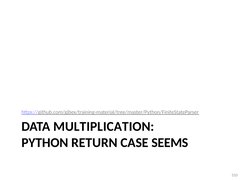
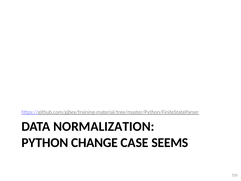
MULTIPLICATION: MULTIPLICATION -> NORMALIZATION
RETURN: RETURN -> CHANGE
